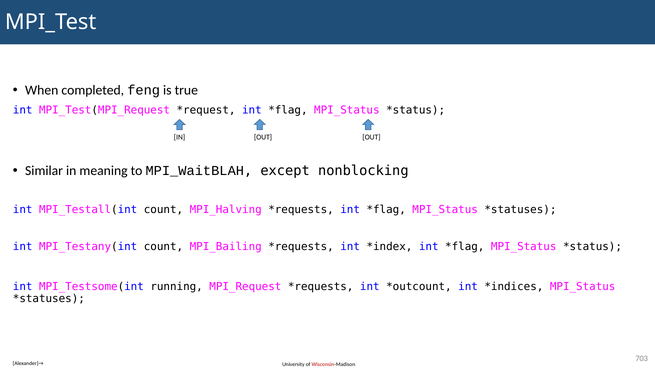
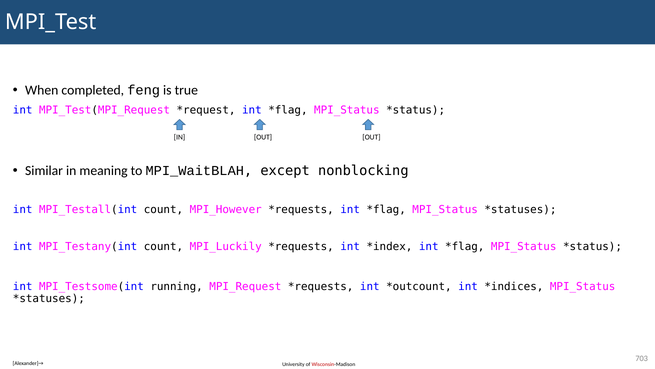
MPI_Halving: MPI_Halving -> MPI_However
MPI_Bailing: MPI_Bailing -> MPI_Luckily
